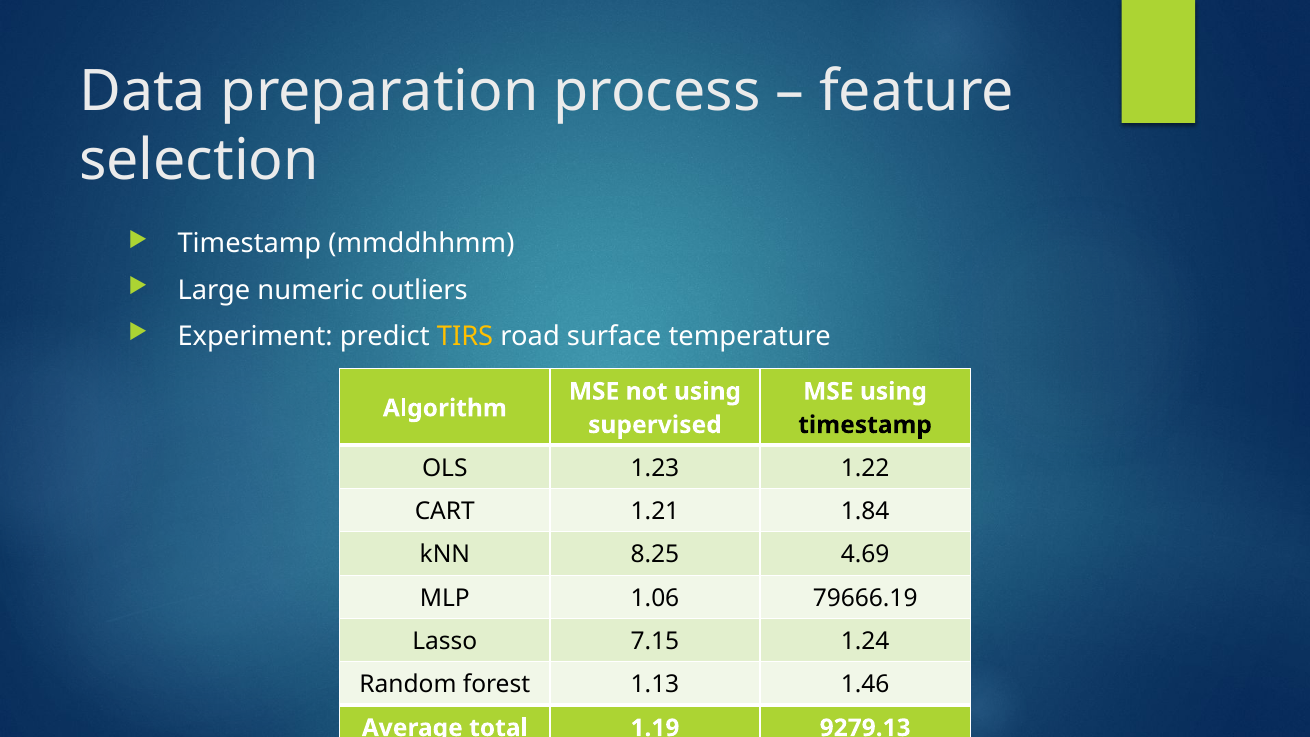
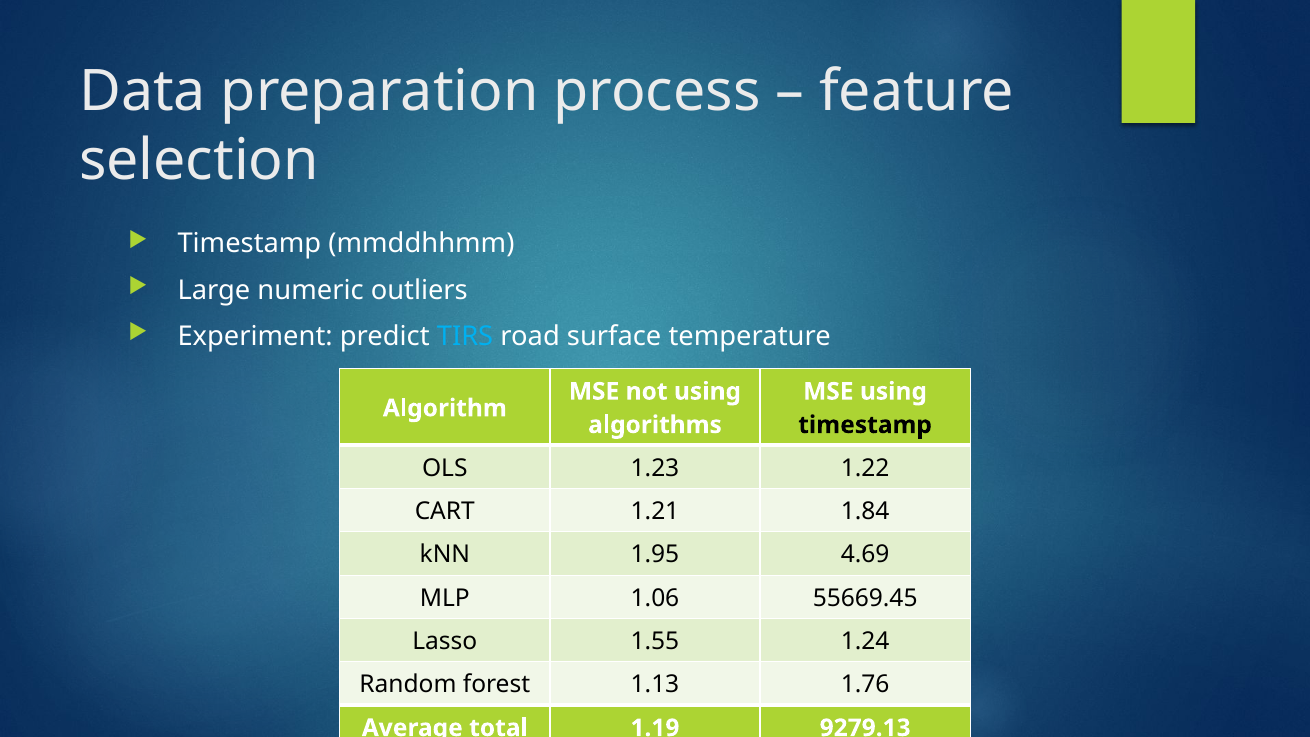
TIRS colour: yellow -> light blue
supervised: supervised -> algorithms
8.25: 8.25 -> 1.95
79666.19: 79666.19 -> 55669.45
7.15: 7.15 -> 1.55
1.46: 1.46 -> 1.76
